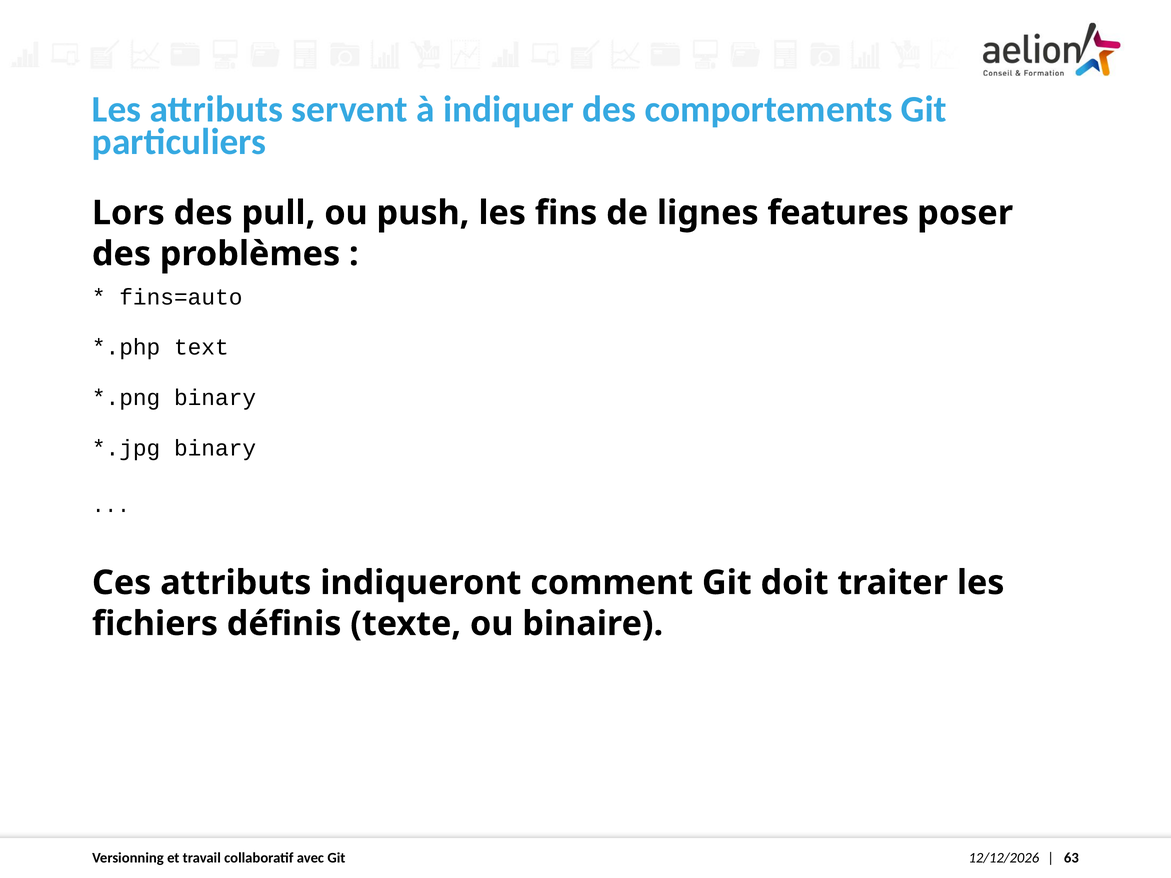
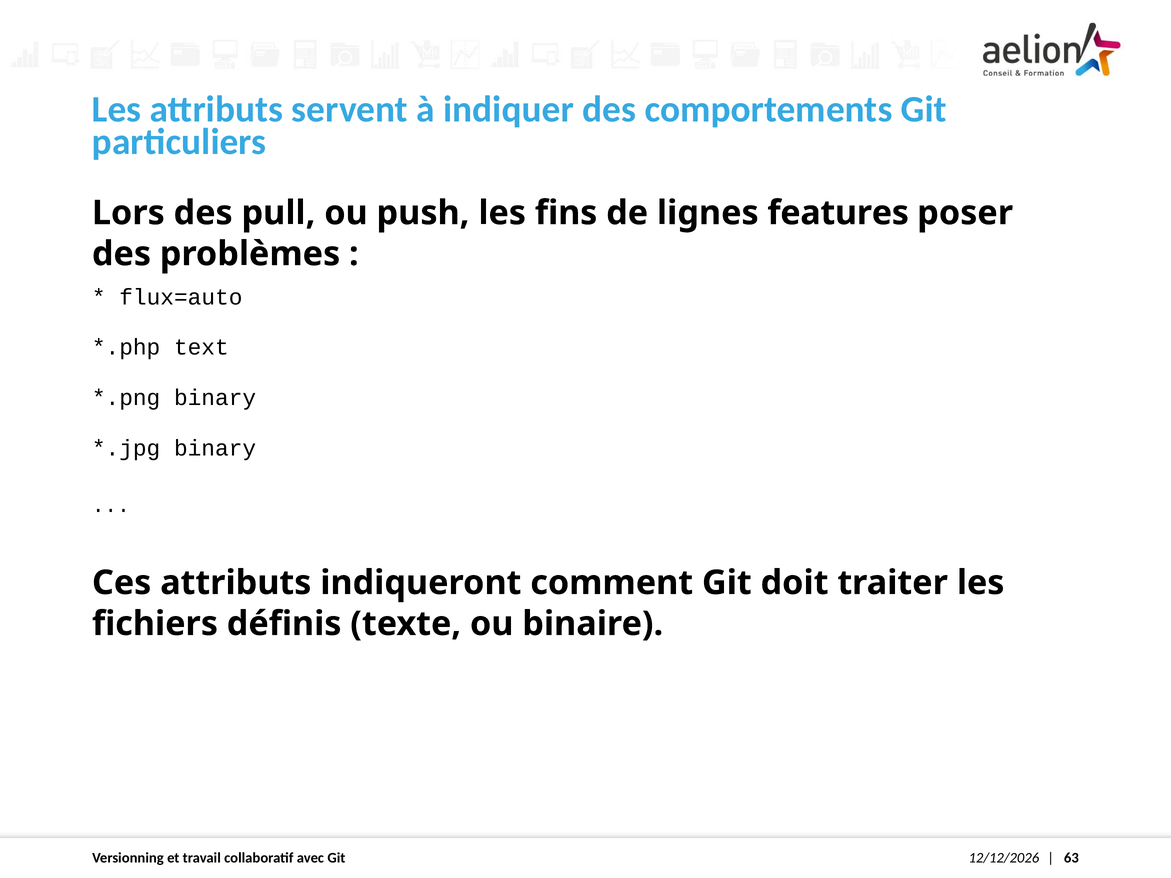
fins=auto: fins=auto -> flux=auto
